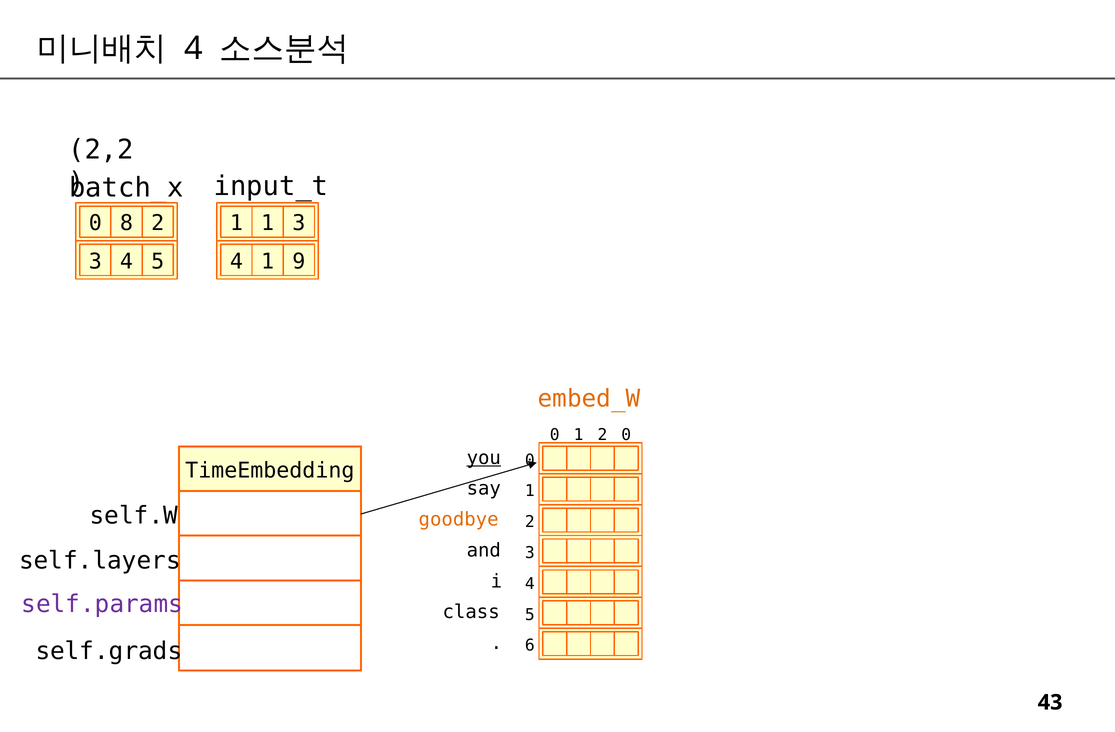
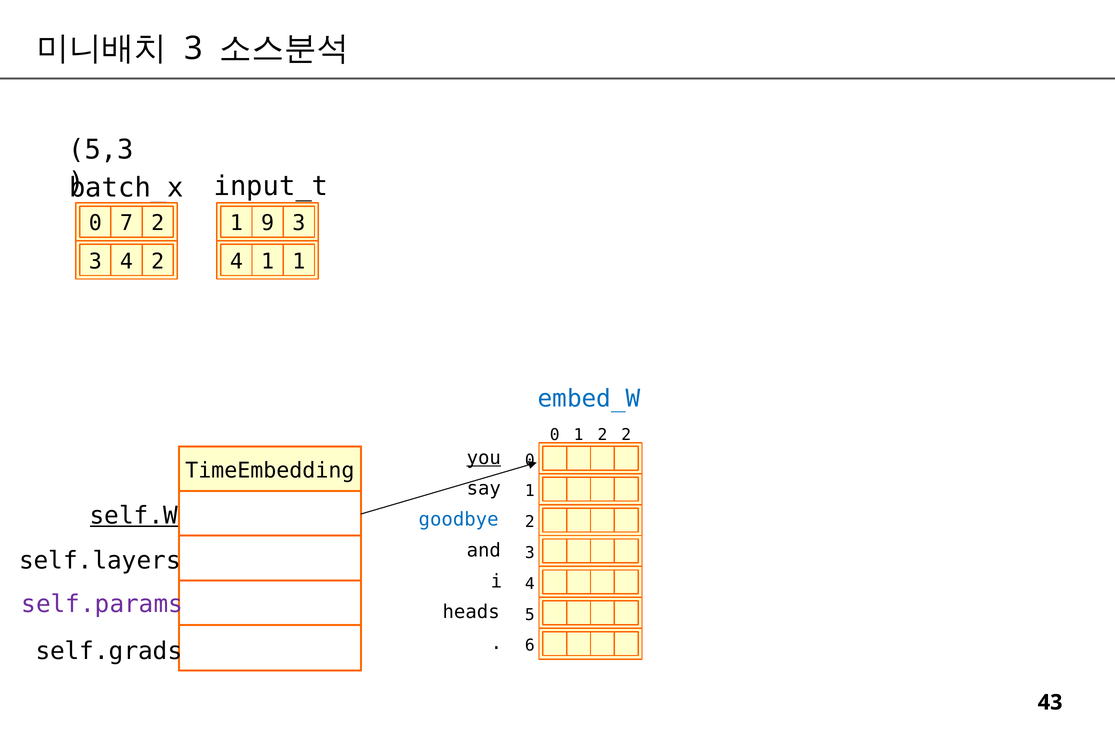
4 at (194, 48): 4 -> 3
2,2: 2,2 -> 5,3
8: 8 -> 7
1 1: 1 -> 9
5 at (158, 261): 5 -> 2
1 9: 9 -> 1
embed_W colour: orange -> blue
2 0: 0 -> 2
self.W underline: none -> present
goodbye colour: orange -> blue
class: class -> heads
